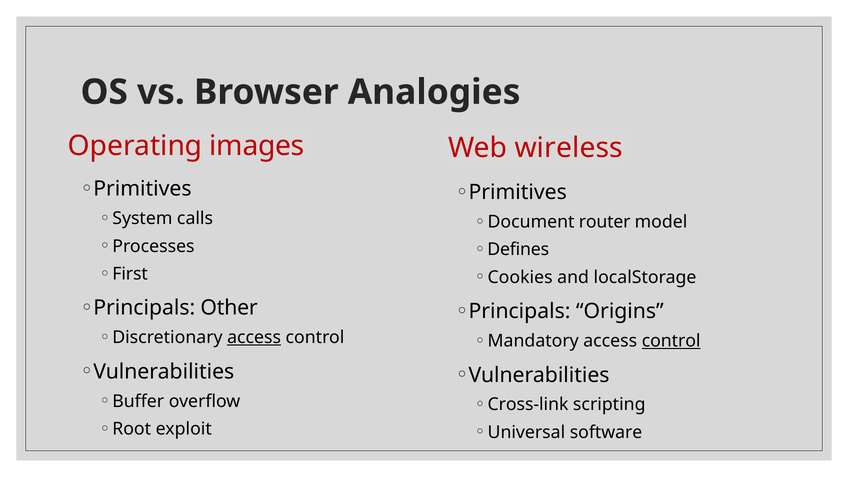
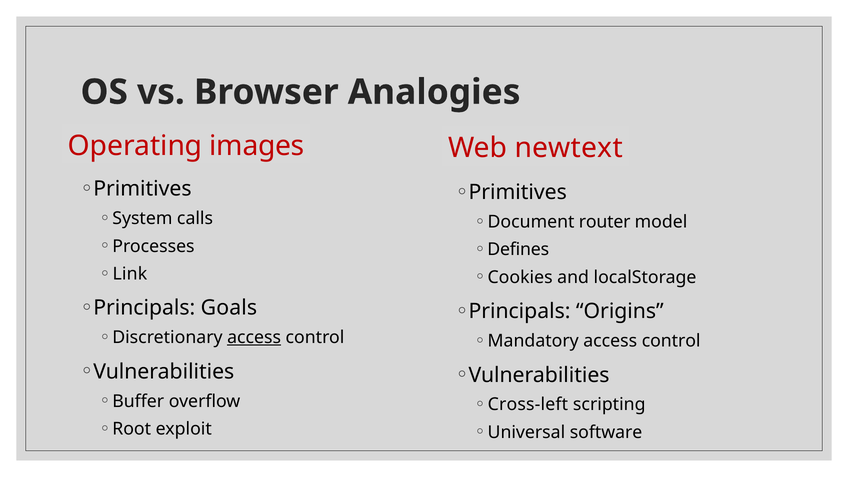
wireless: wireless -> newtext
First: First -> Link
Other: Other -> Goals
control at (671, 341) underline: present -> none
Cross-link: Cross-link -> Cross-left
